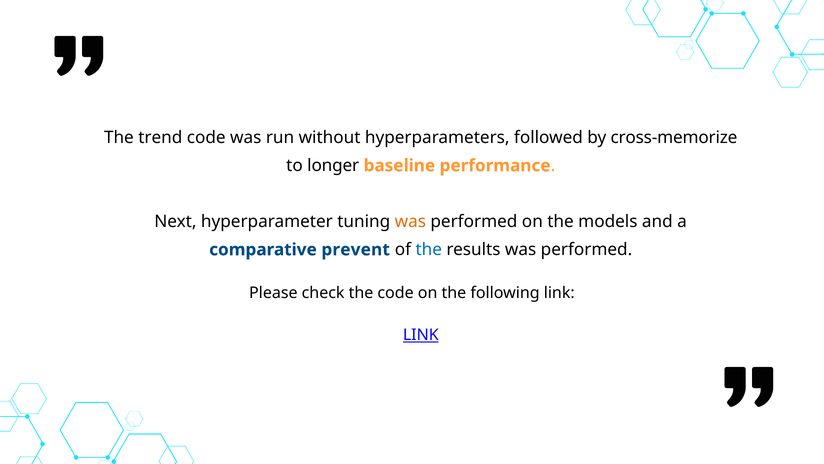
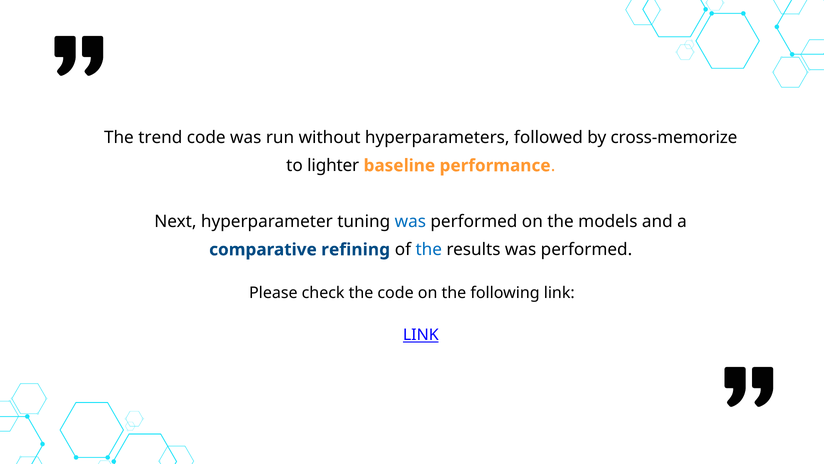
longer: longer -> lighter
was at (410, 221) colour: orange -> blue
prevent: prevent -> refining
